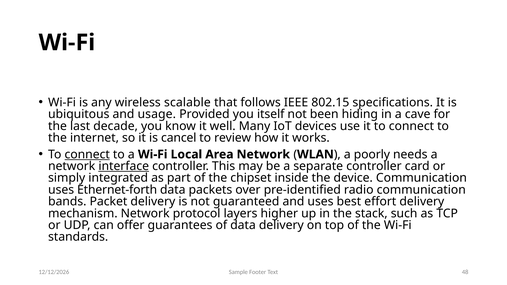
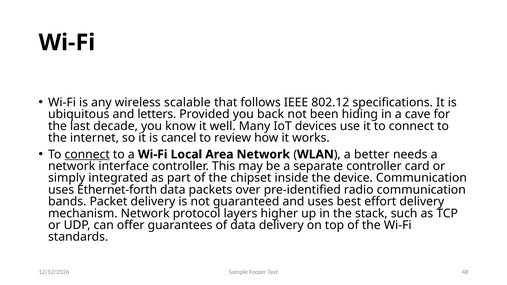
802.15: 802.15 -> 802.12
usage: usage -> letters
itself: itself -> back
poorly: poorly -> better
interface underline: present -> none
